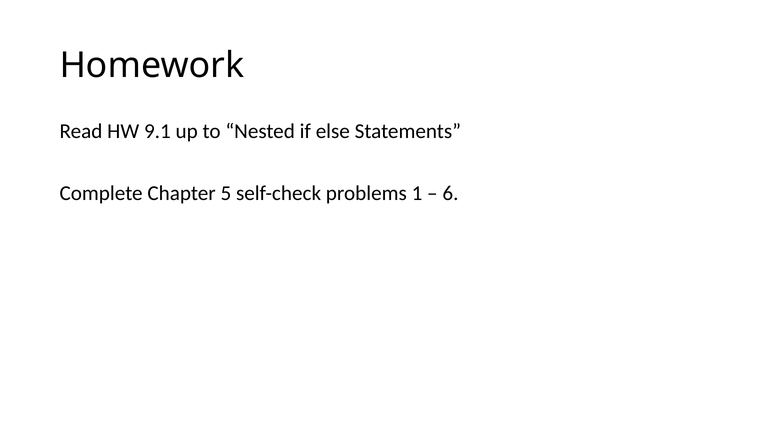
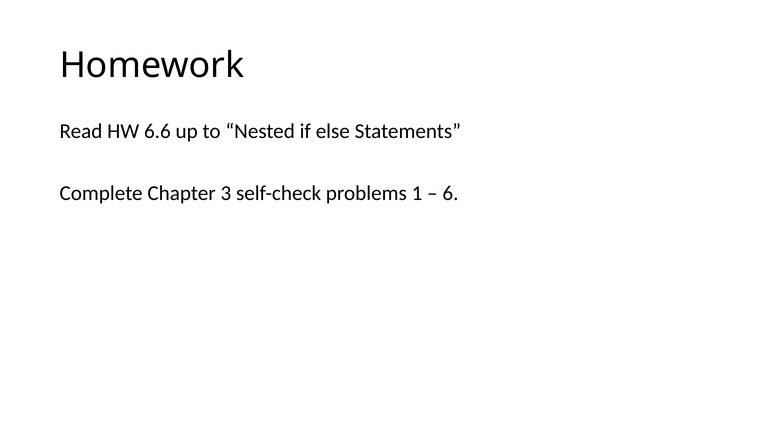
9.1: 9.1 -> 6.6
5: 5 -> 3
